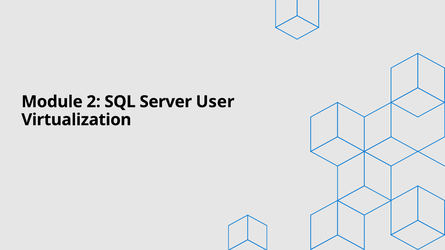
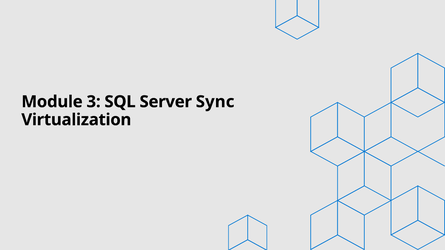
2: 2 -> 3
User: User -> Sync
